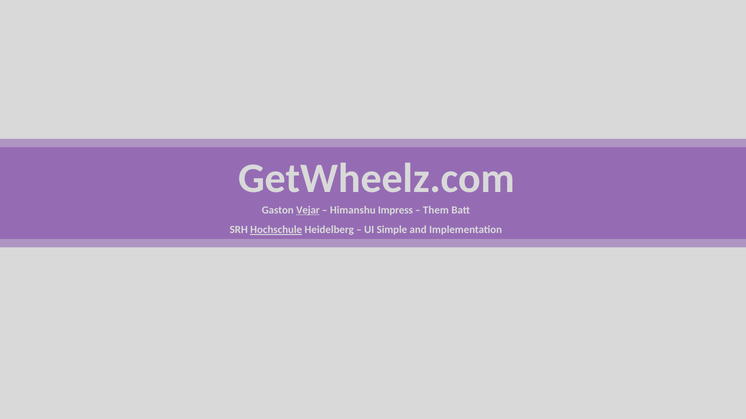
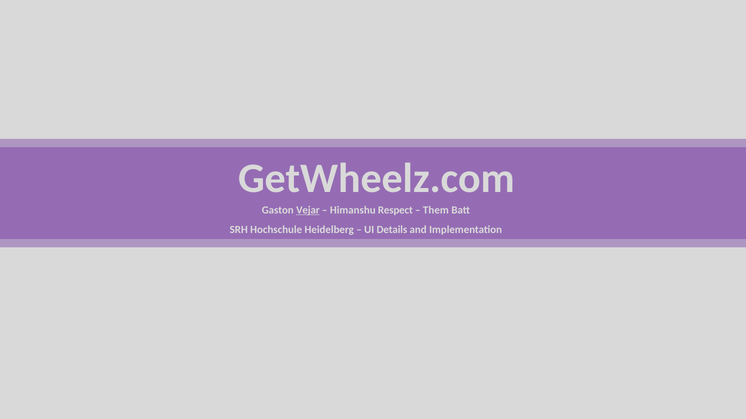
Impress: Impress -> Respect
Hochschule underline: present -> none
Simple: Simple -> Details
